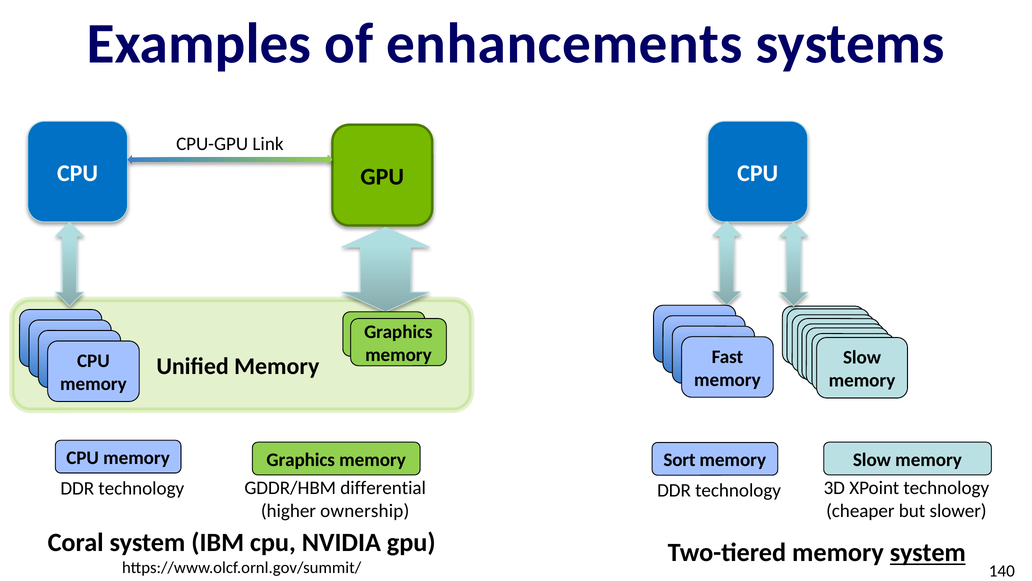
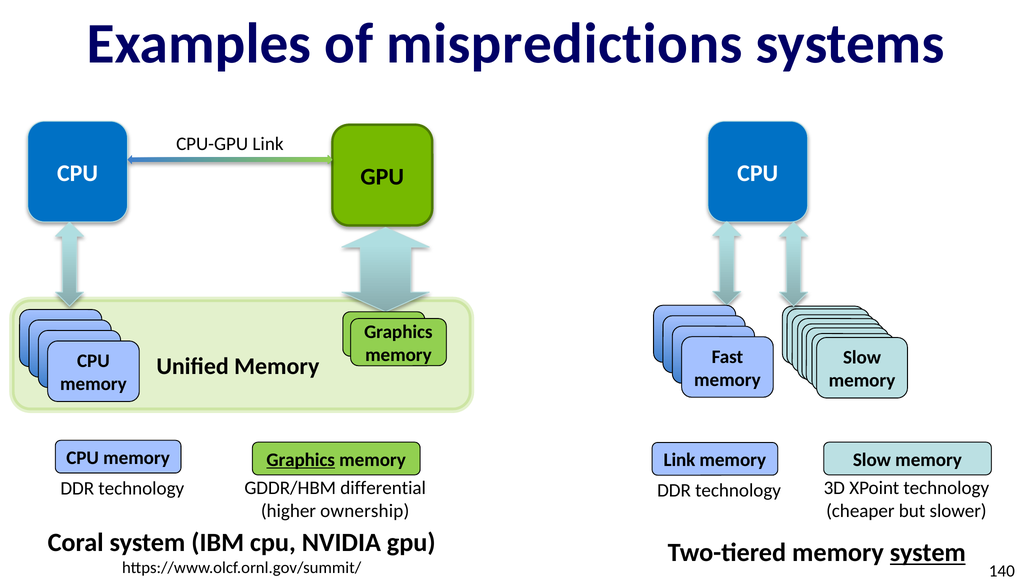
enhancements: enhancements -> mispredictions
Graphics at (301, 459) underline: none -> present
Sort at (679, 460): Sort -> Link
